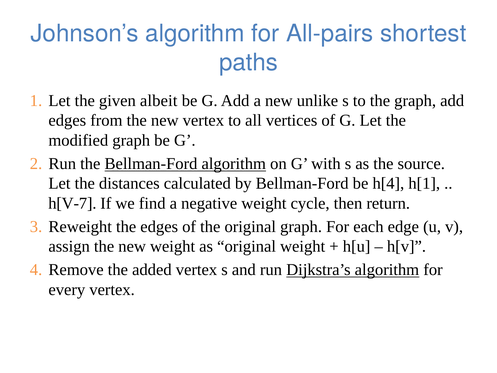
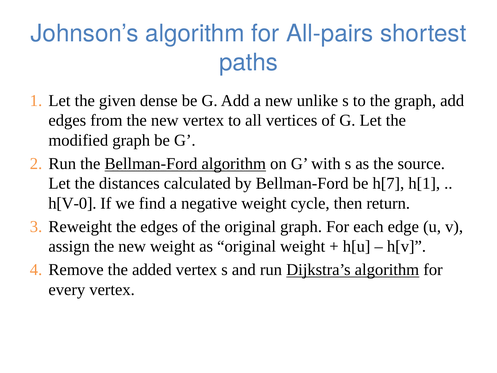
albeit: albeit -> dense
h[4: h[4 -> h[7
h[V-7: h[V-7 -> h[V-0
